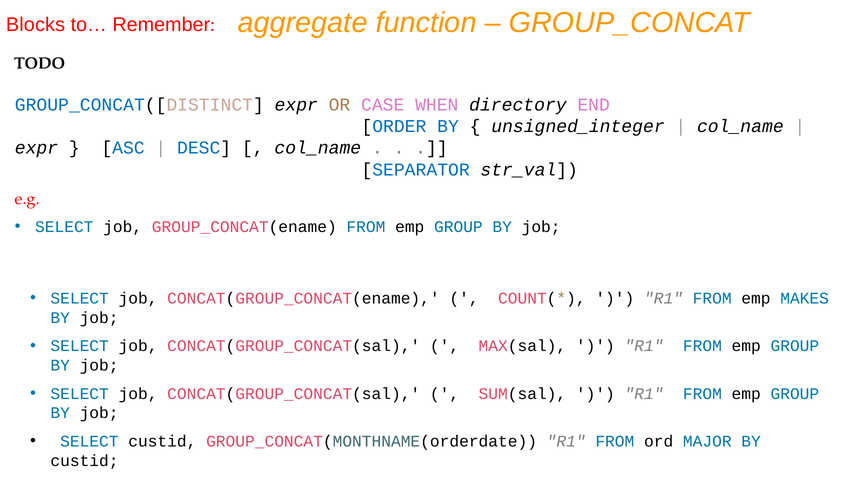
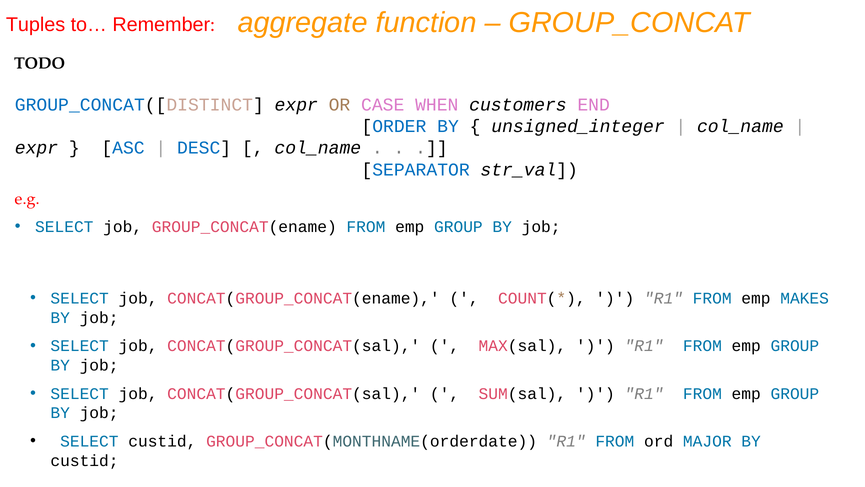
Blocks: Blocks -> Tuples
directory: directory -> customers
